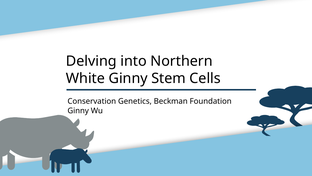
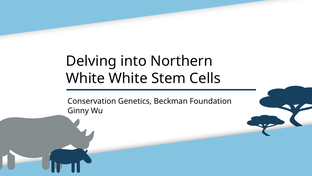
White Ginny: Ginny -> White
